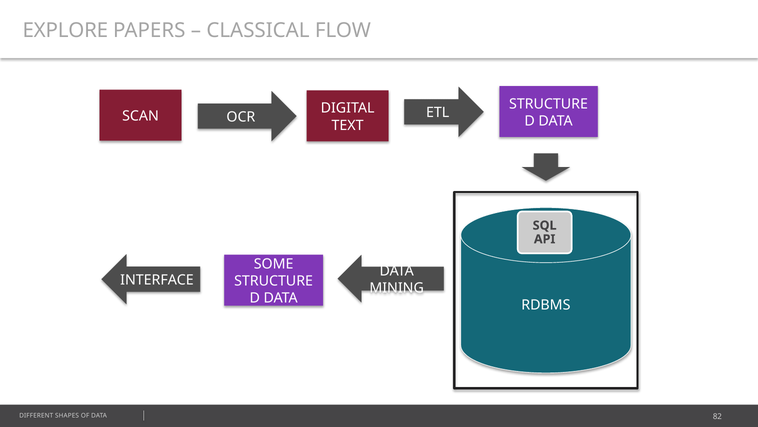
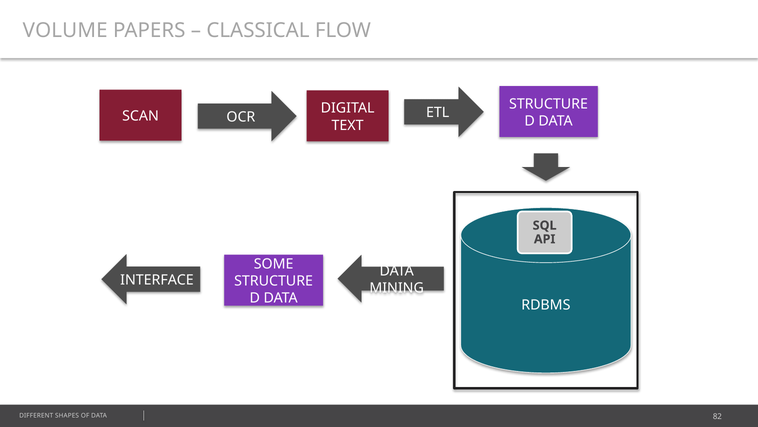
EXPLORE: EXPLORE -> VOLUME
